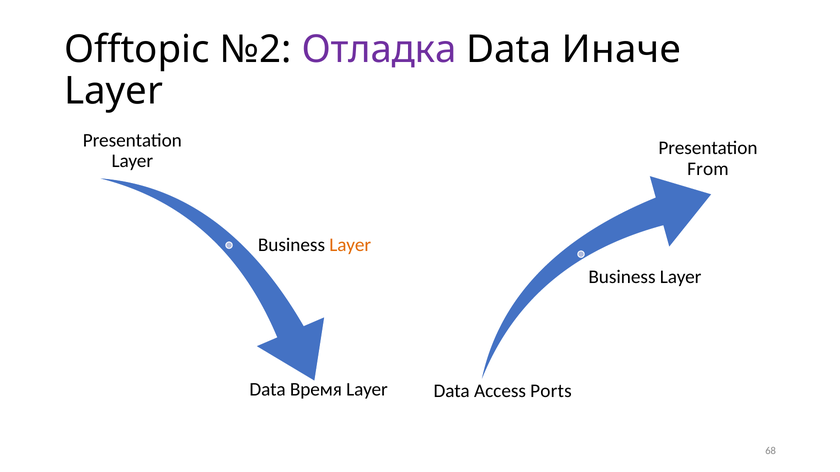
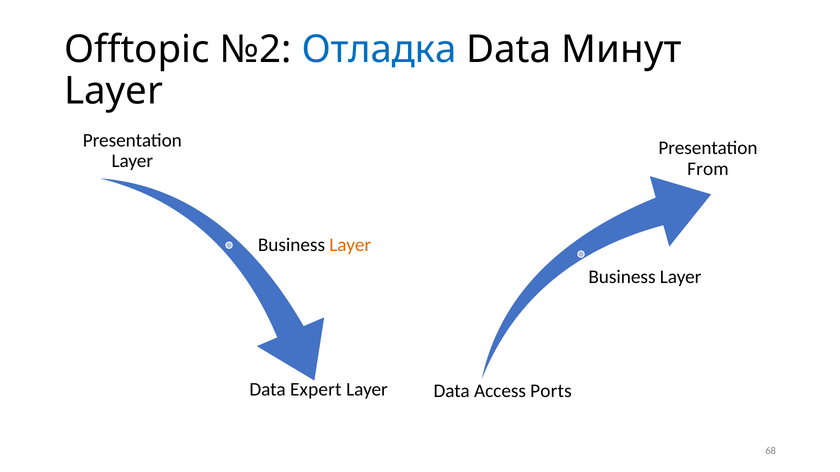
Отладка colour: purple -> blue
Иначе: Иначе -> Минут
Время: Время -> Expert
